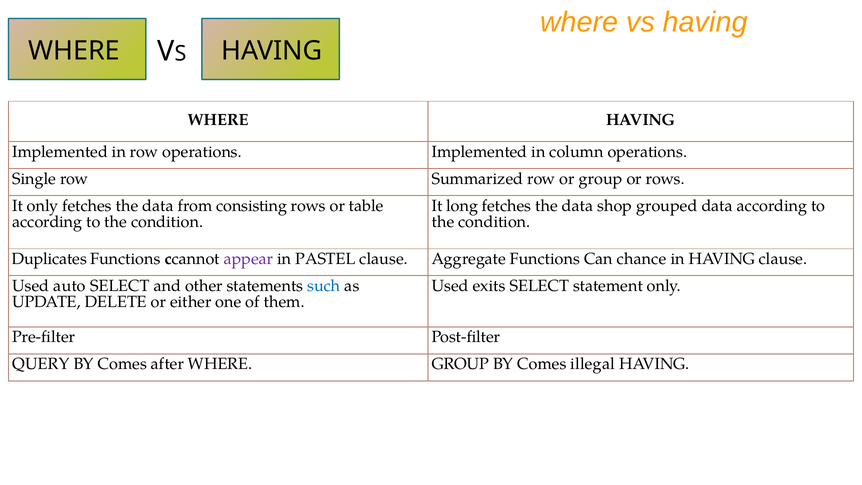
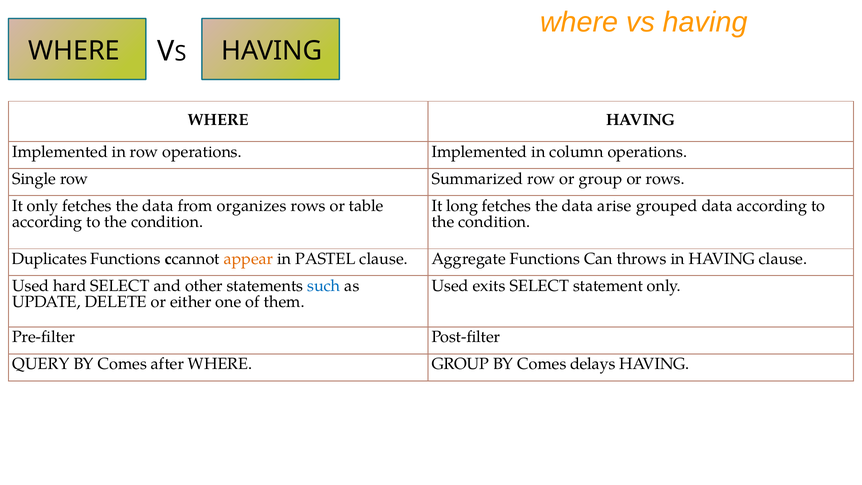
consisting: consisting -> organizes
shop: shop -> arise
appear colour: purple -> orange
chance: chance -> throws
auto: auto -> hard
illegal: illegal -> delays
